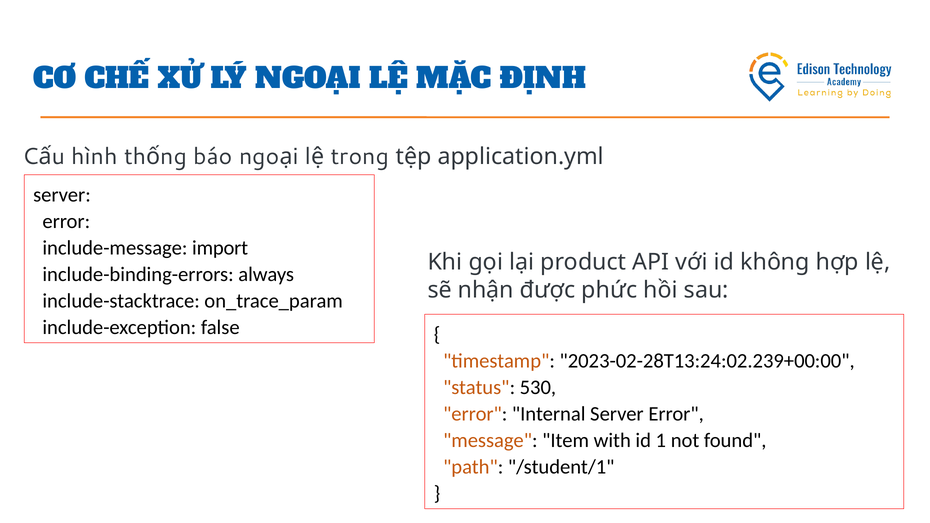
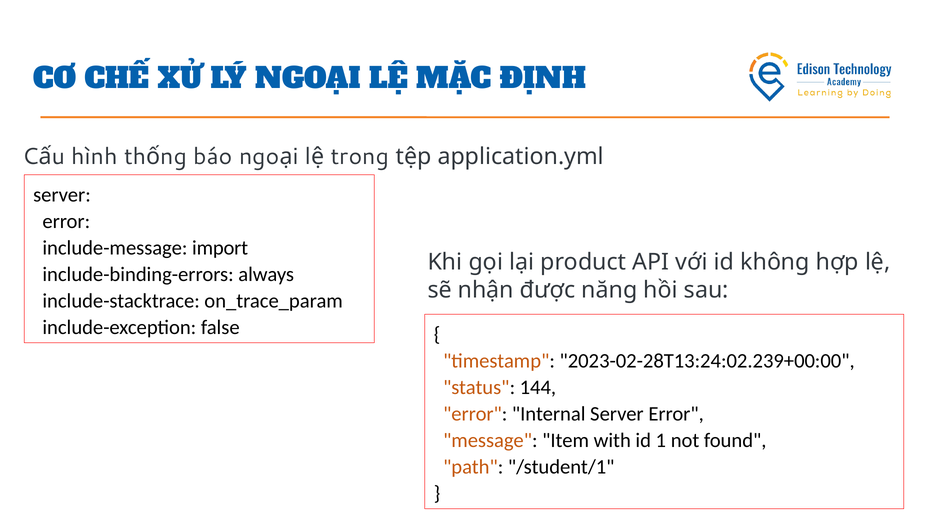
phức: phức -> năng
530: 530 -> 144
